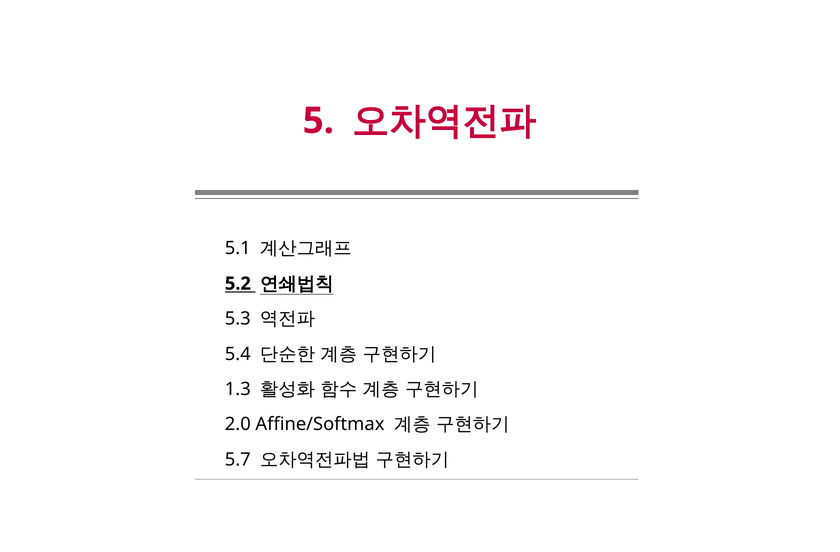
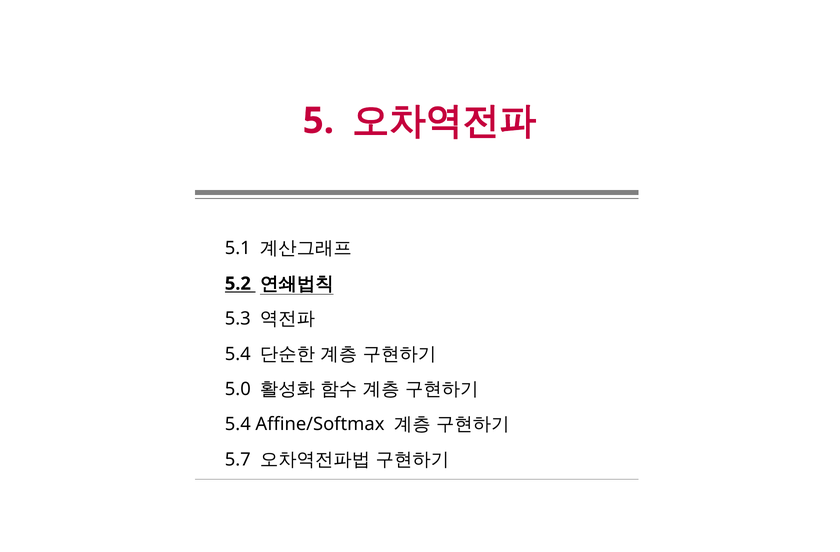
1.3: 1.3 -> 5.0
2.0 at (238, 424): 2.0 -> 5.4
